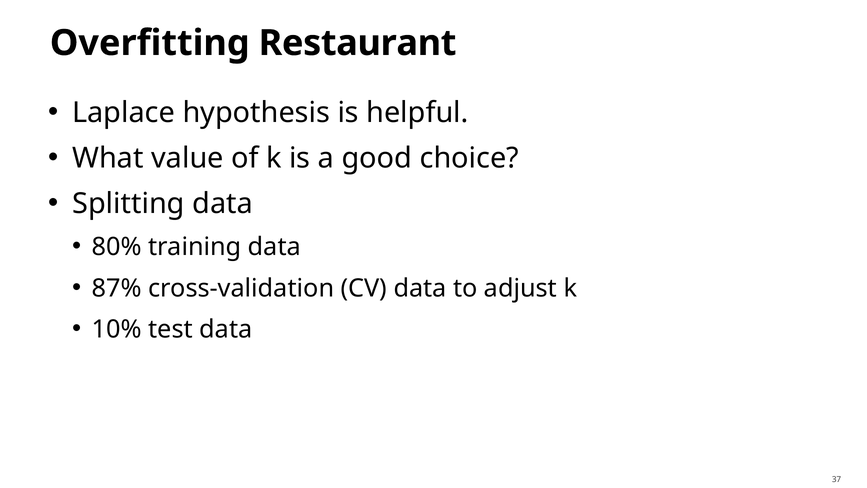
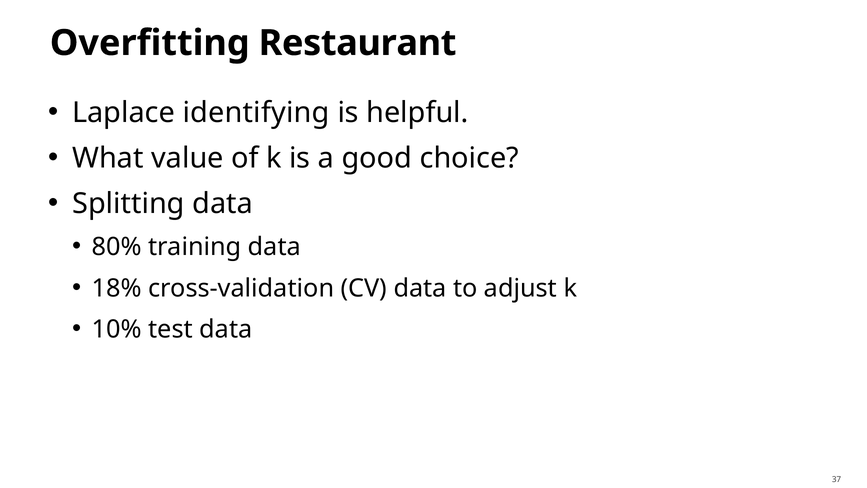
hypothesis: hypothesis -> identifying
87%: 87% -> 18%
